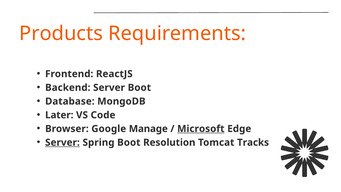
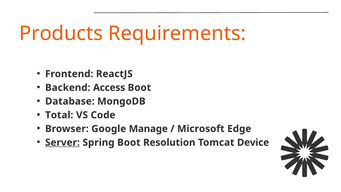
Backend Server: Server -> Access
Later: Later -> Total
Microsoft underline: present -> none
Tracks: Tracks -> Device
